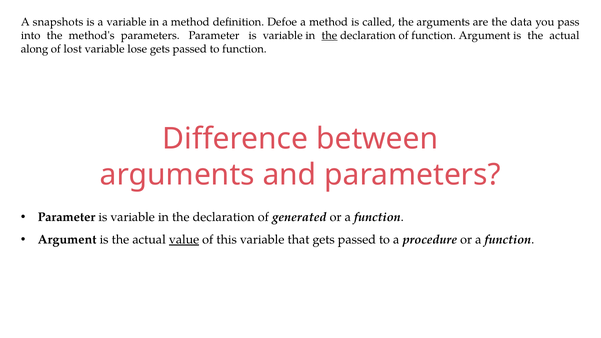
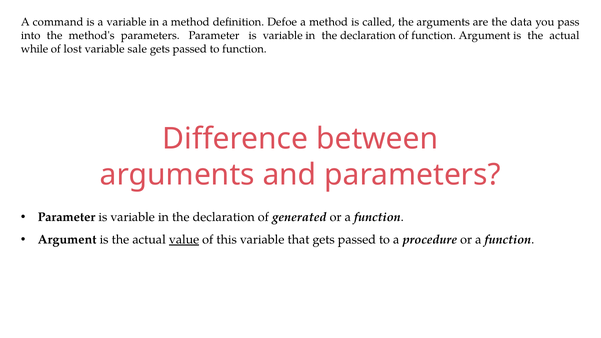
snapshots: snapshots -> command
the at (329, 35) underline: present -> none
along: along -> while
lose: lose -> sale
